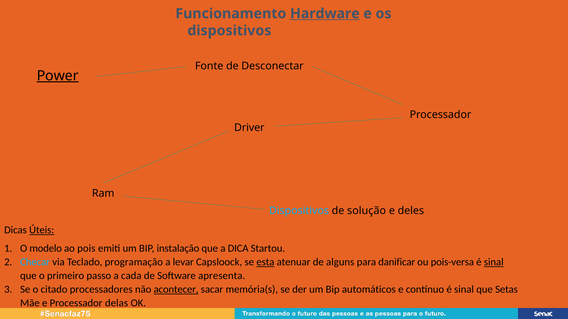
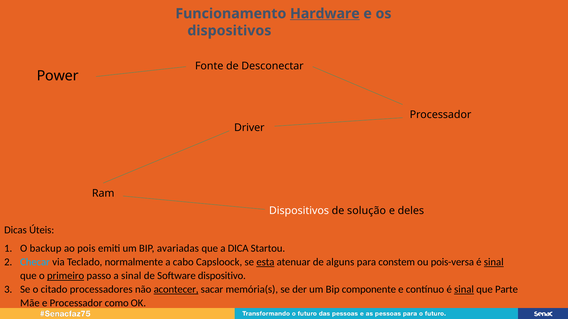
Power underline: present -> none
Dispositivos at (299, 211) colour: light blue -> white
Úteis underline: present -> none
modelo: modelo -> backup
instalação: instalação -> avariadas
programação: programação -> normalmente
levar: levar -> cabo
danificar: danificar -> constem
primeiro underline: none -> present
a cada: cada -> sinal
apresenta: apresenta -> dispositivo
automáticos: automáticos -> componente
sinal at (464, 290) underline: none -> present
Setas: Setas -> Parte
delas: delas -> como
